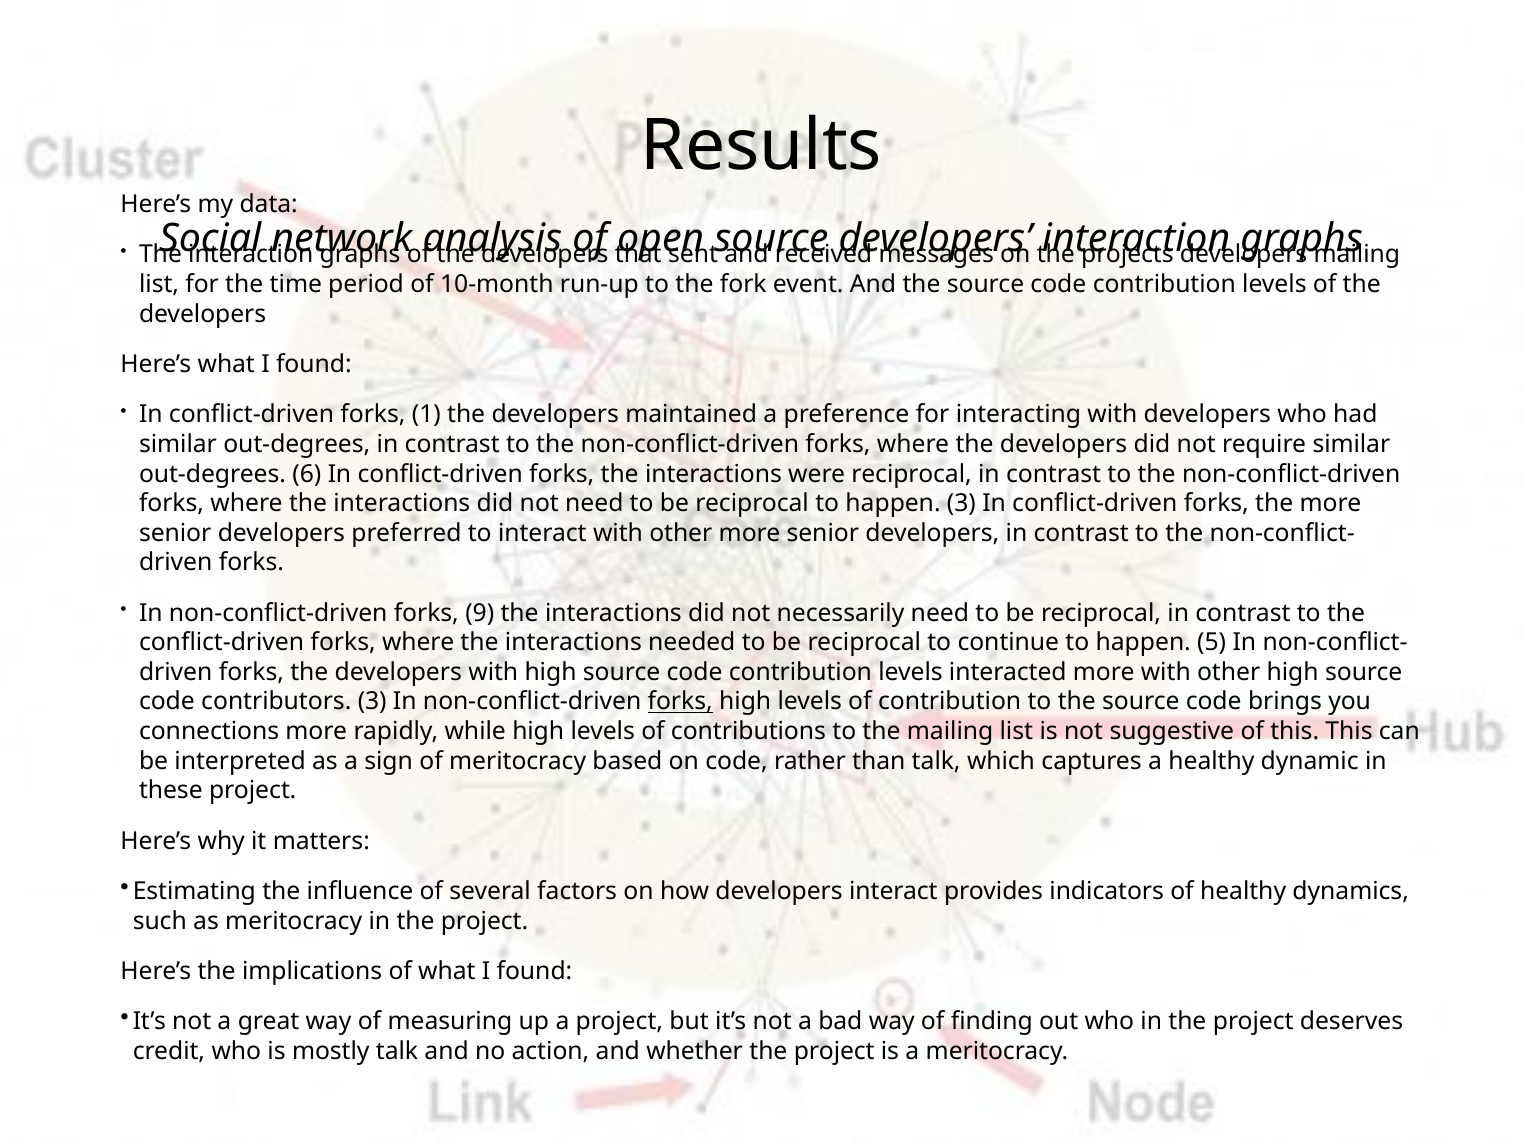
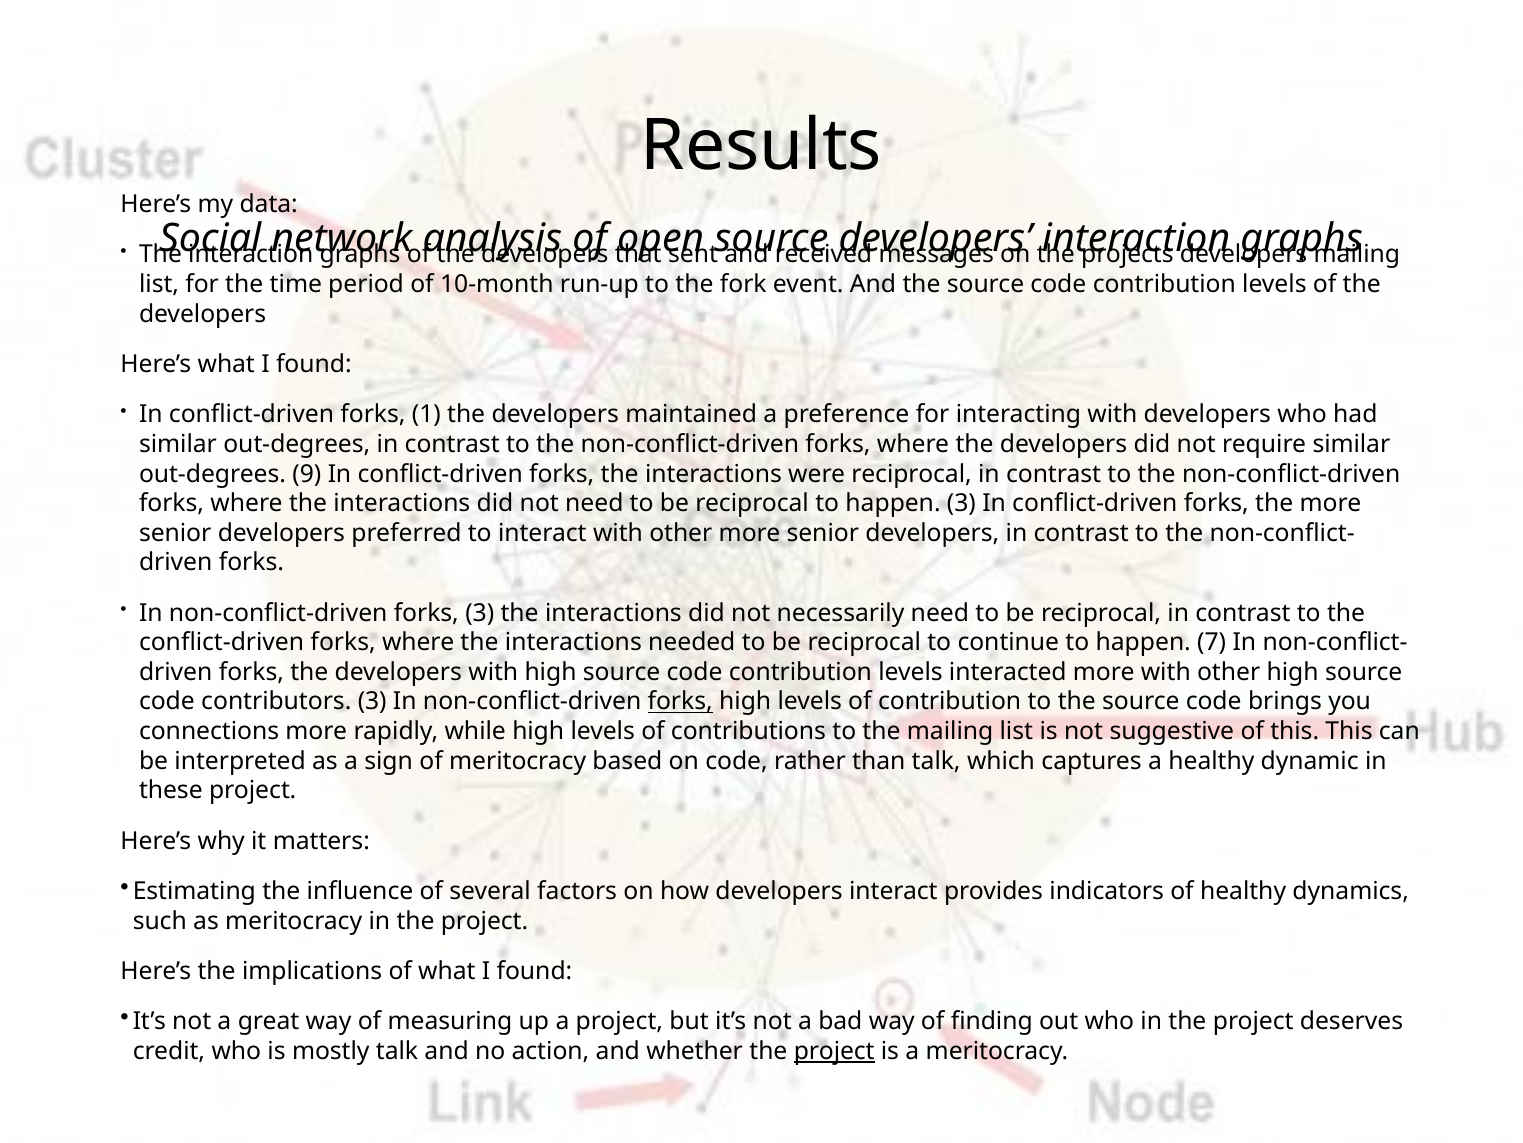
6: 6 -> 9
forks 9: 9 -> 3
5: 5 -> 7
project at (834, 1051) underline: none -> present
